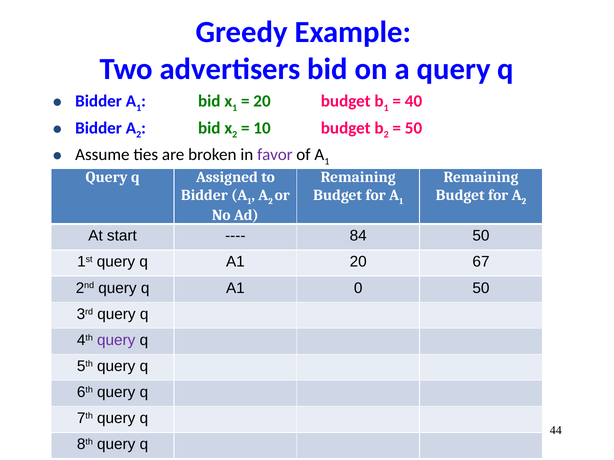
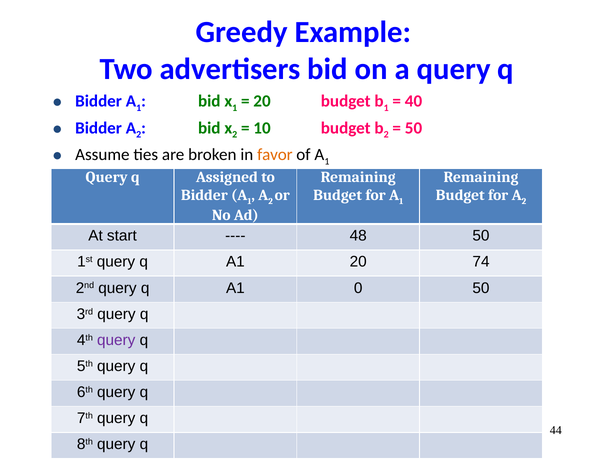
favor colour: purple -> orange
84: 84 -> 48
67: 67 -> 74
